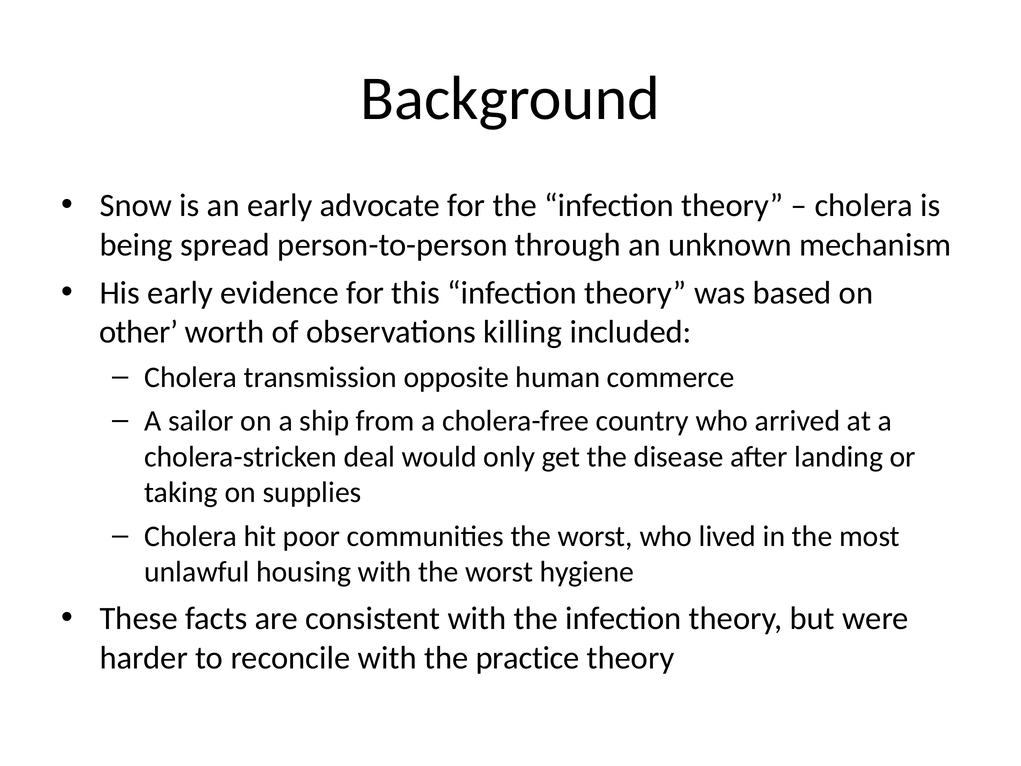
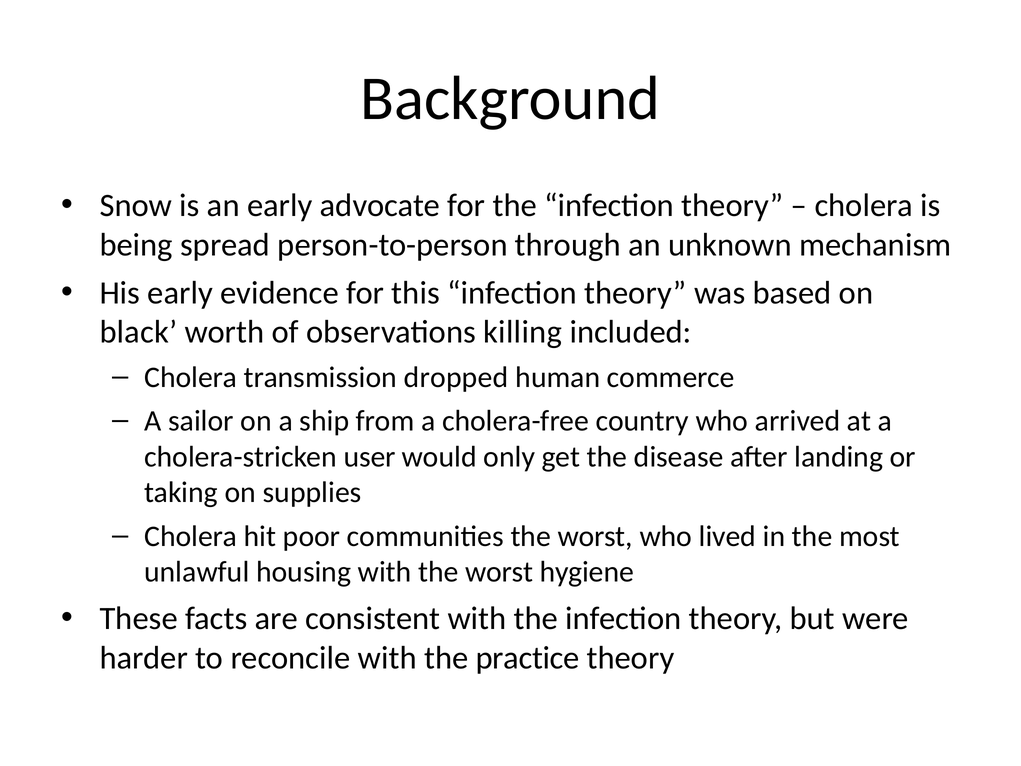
other: other -> black
opposite: opposite -> dropped
deal: deal -> user
